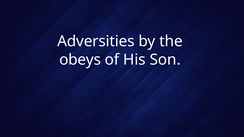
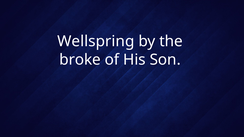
Adversities: Adversities -> Wellspring
obeys: obeys -> broke
